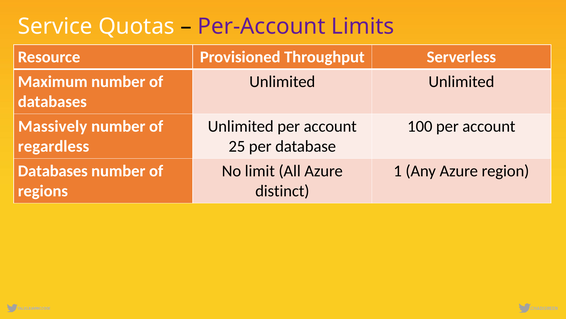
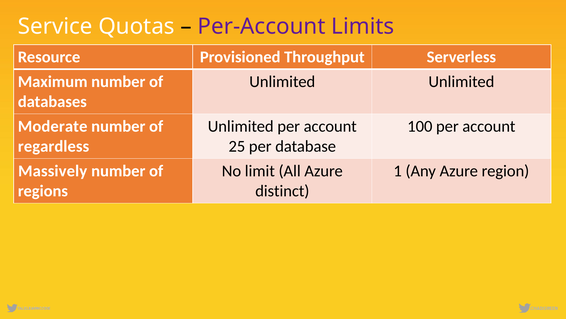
Massively: Massively -> Moderate
Databases at (53, 171): Databases -> Massively
